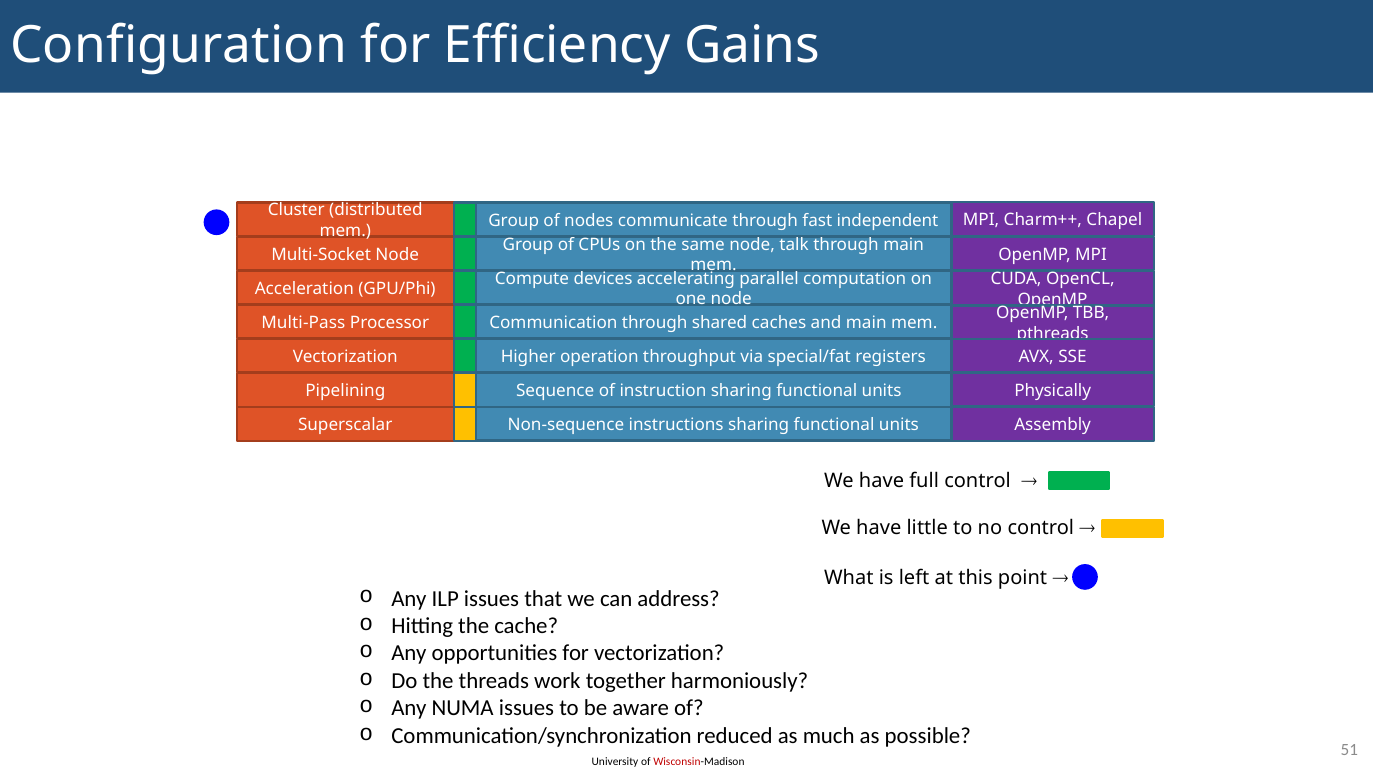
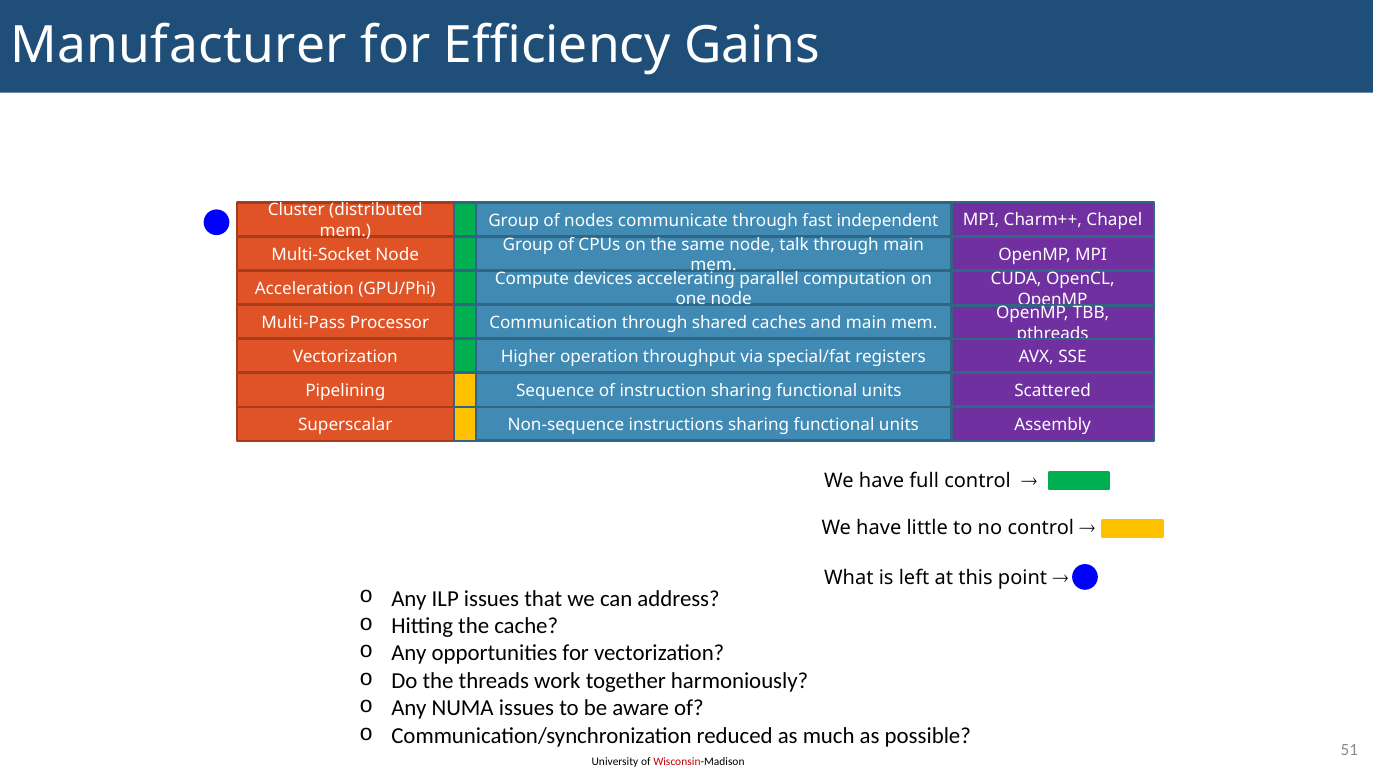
Configuration: Configuration -> Manufacturer
Physically: Physically -> Scattered
